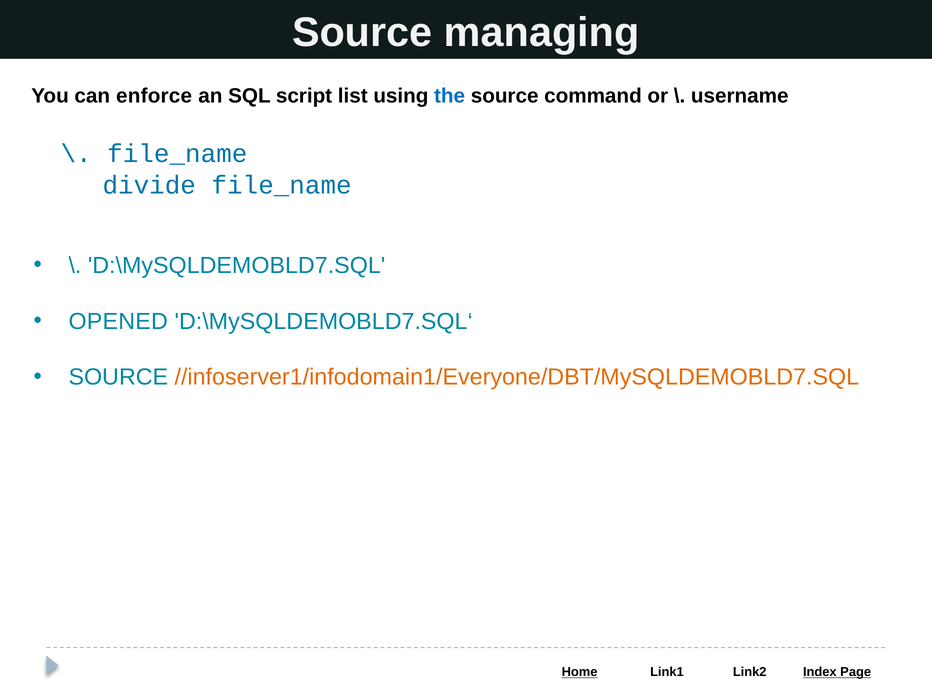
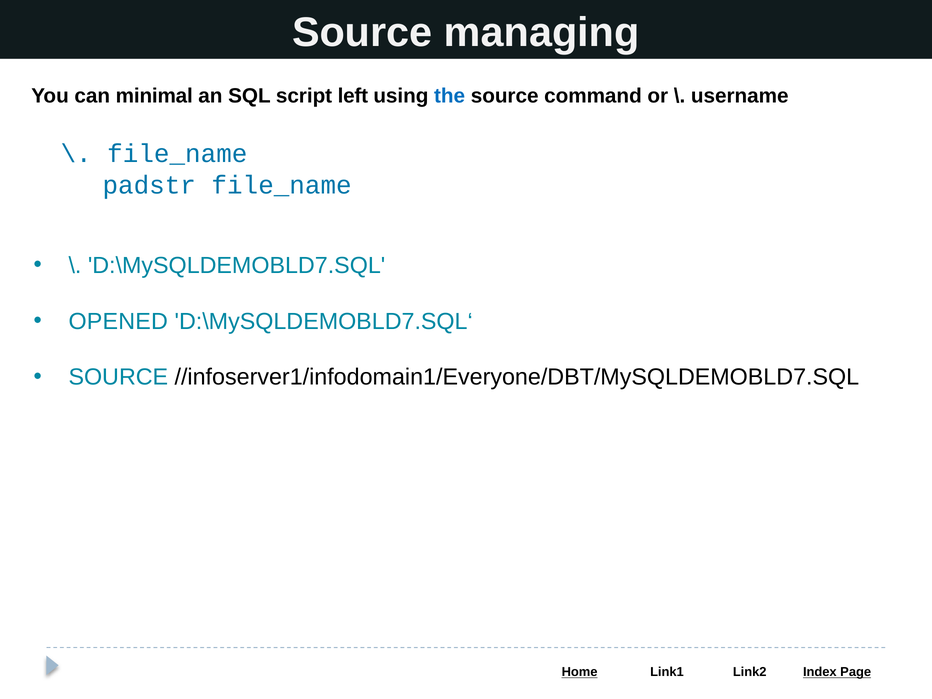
enforce: enforce -> minimal
list: list -> left
divide: divide -> padstr
//infoserver1/infodomain1/Everyone/DBT/MySQLDEMOBLD7.SQL colour: orange -> black
